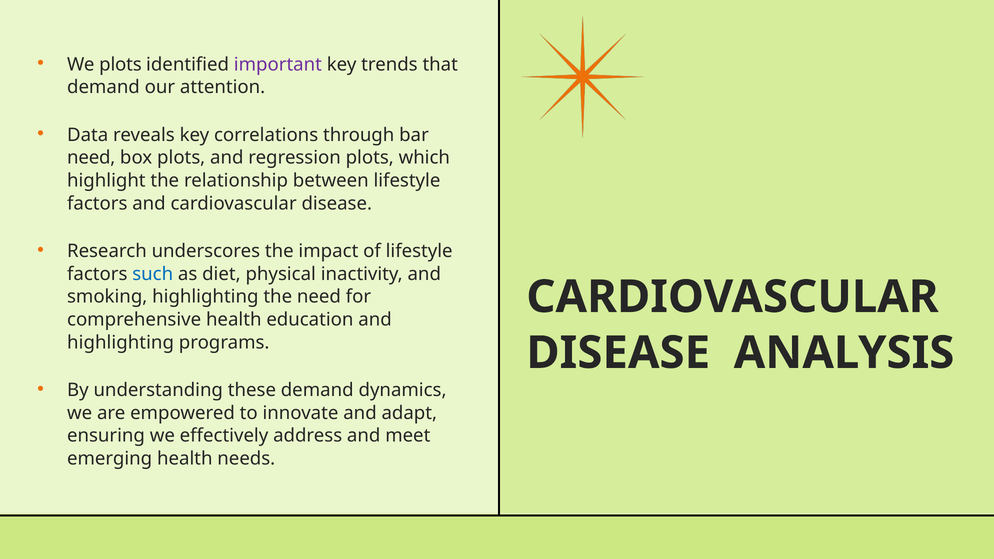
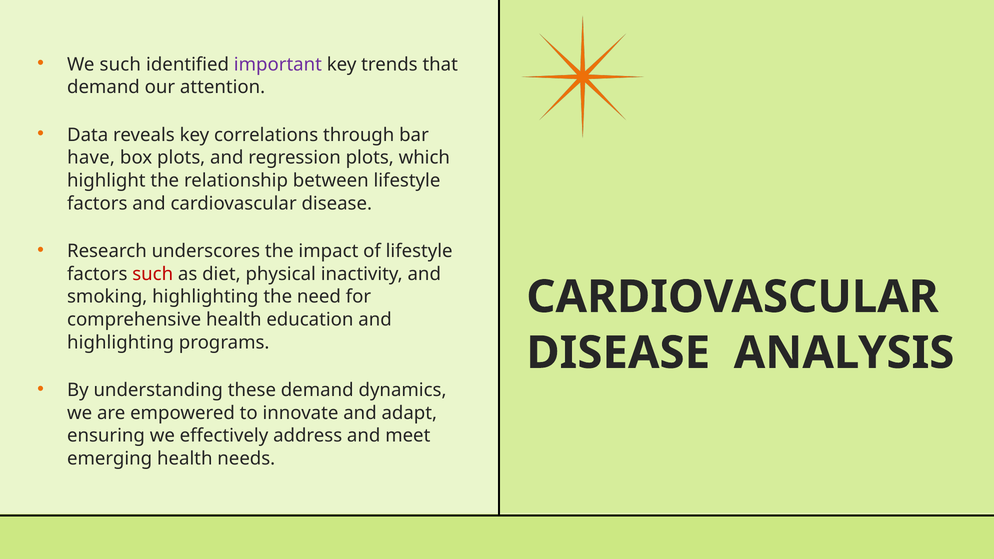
We plots: plots -> such
need at (91, 158): need -> have
such at (153, 274) colour: blue -> red
